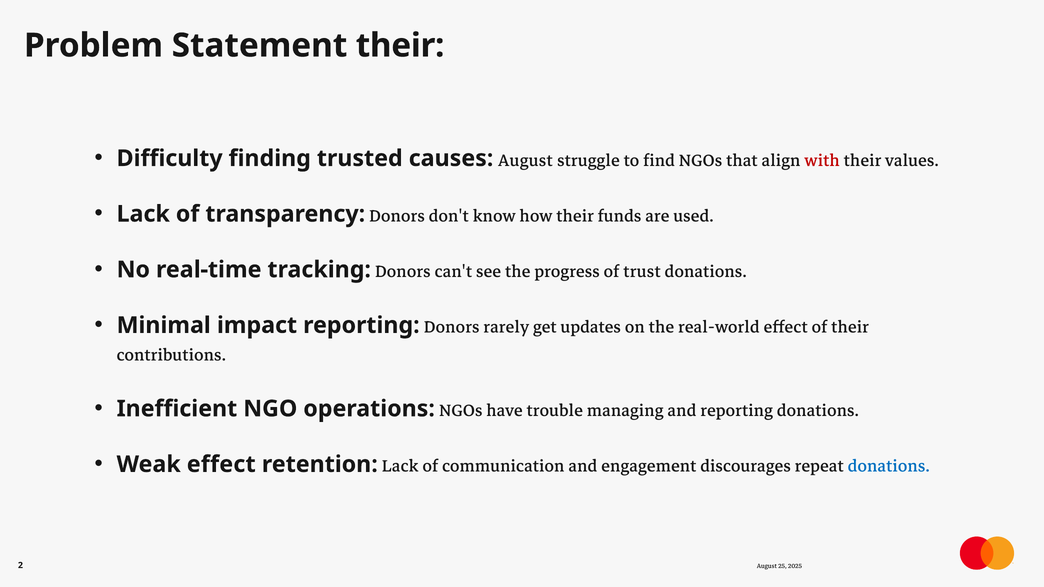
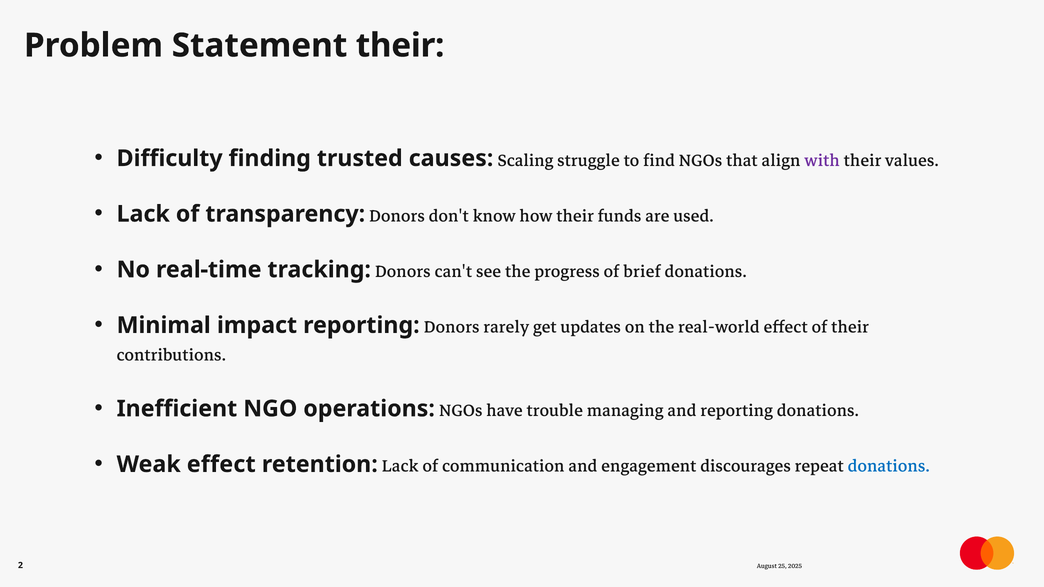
causes August: August -> Scaling
with colour: red -> purple
trust: trust -> brief
